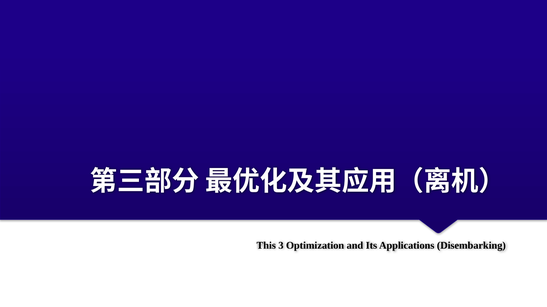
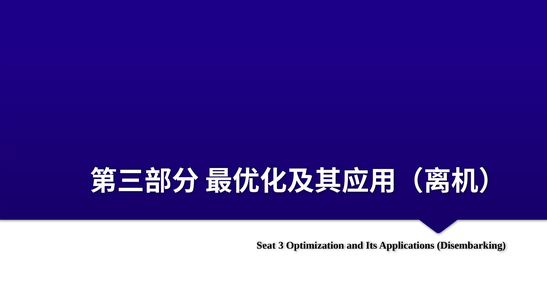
This: This -> Seat
